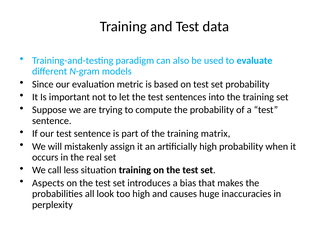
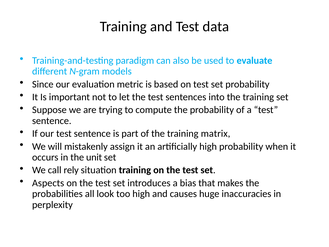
real: real -> unit
less: less -> rely
